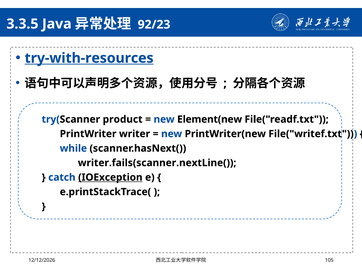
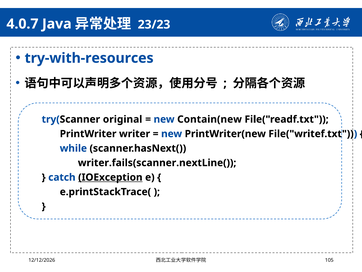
3.3.5: 3.3.5 -> 4.0.7
92/23: 92/23 -> 23/23
try-with-resources underline: present -> none
product: product -> original
Element(new: Element(new -> Contain(new
